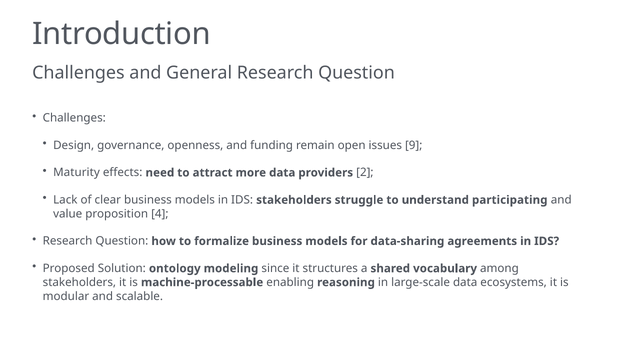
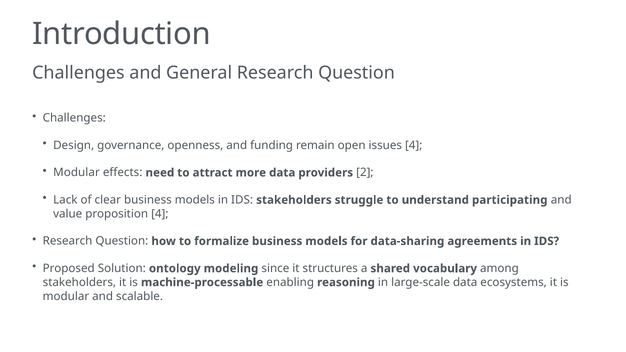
issues 9: 9 -> 4
Maturity at (77, 173): Maturity -> Modular
